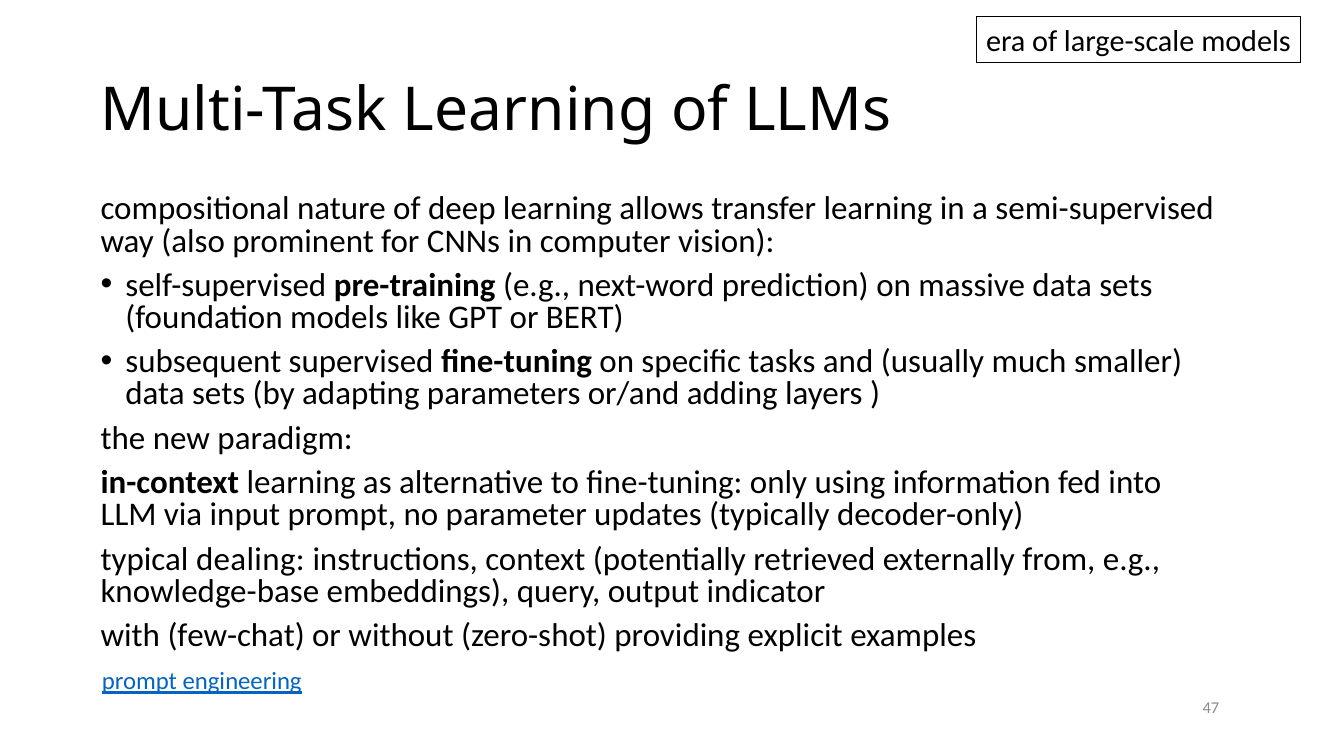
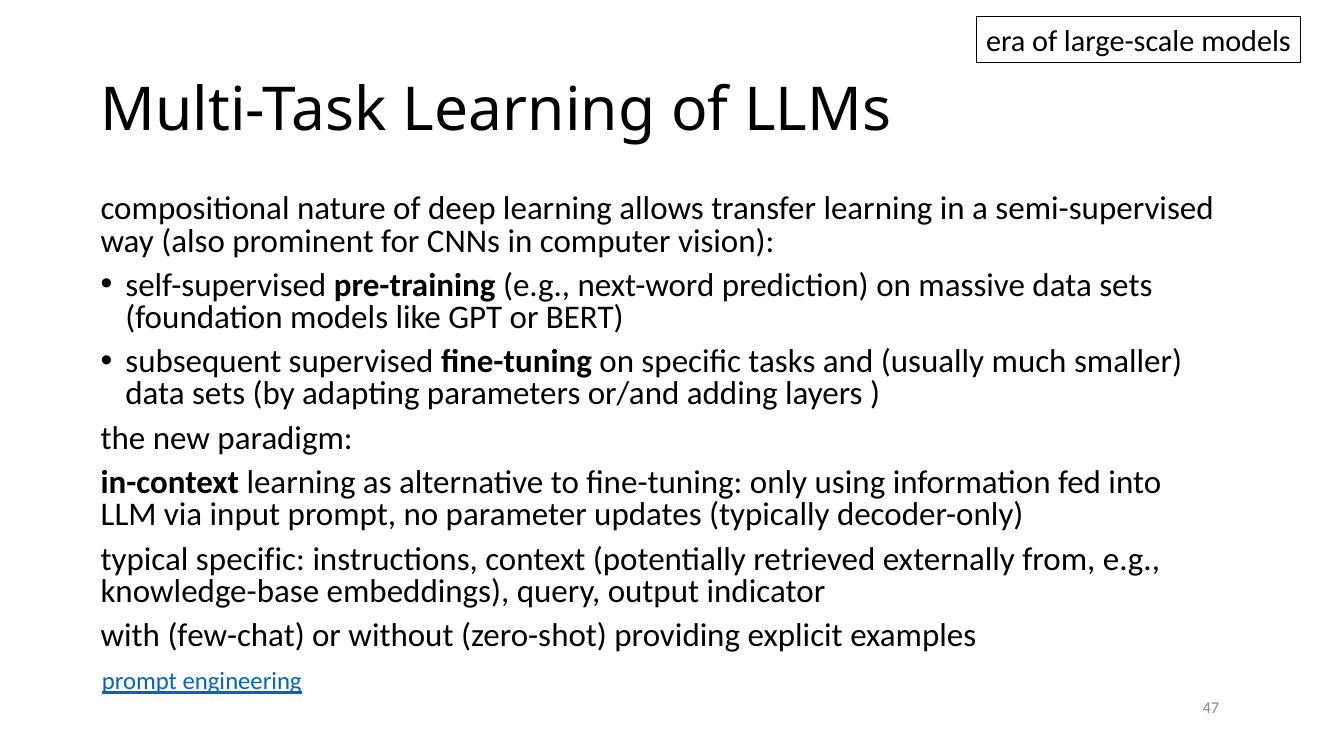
typical dealing: dealing -> specific
